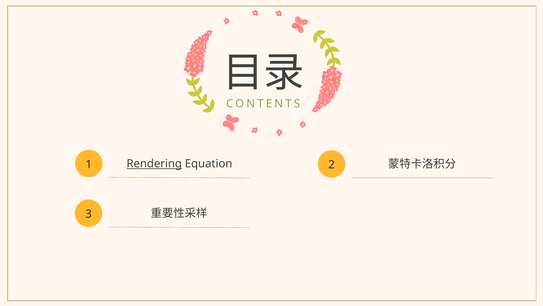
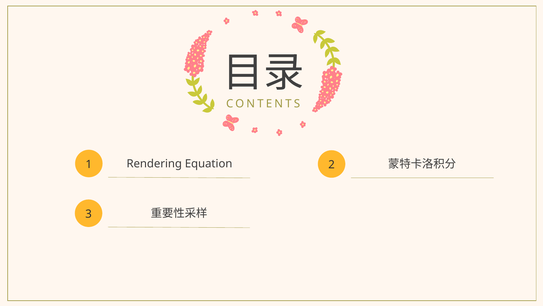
Rendering underline: present -> none
